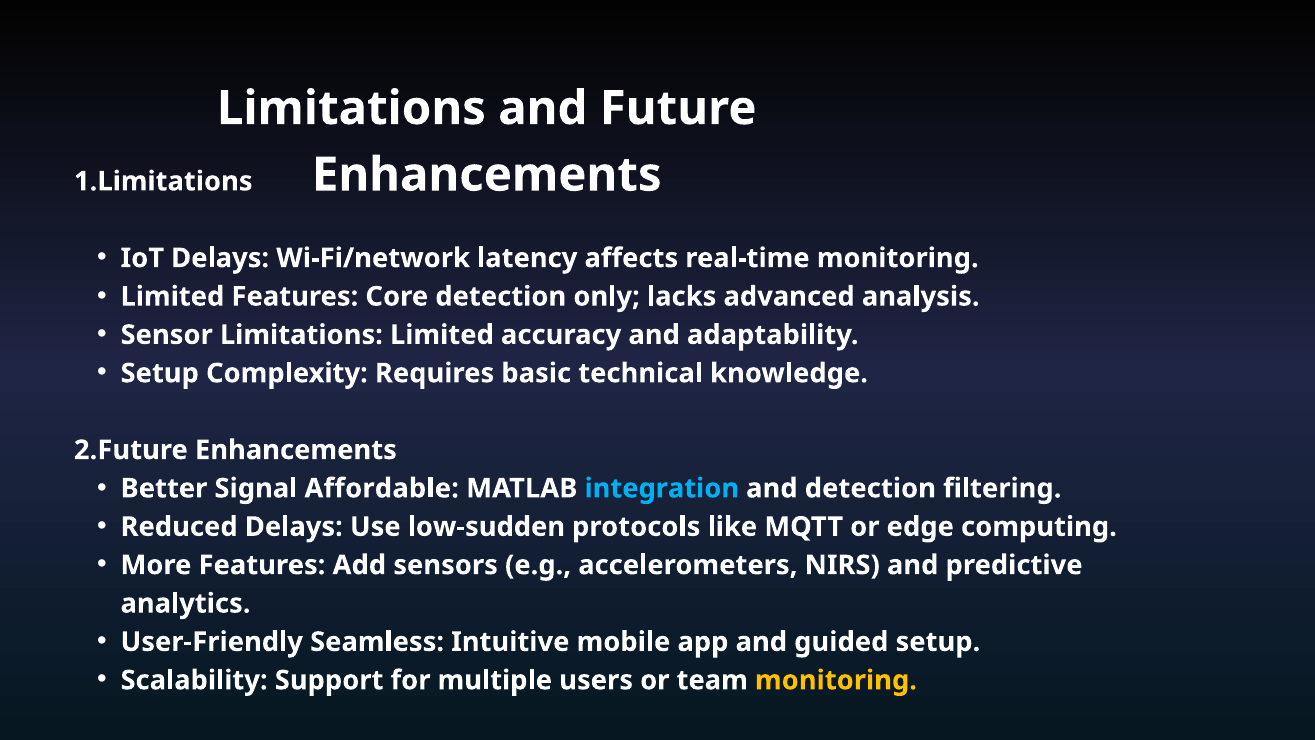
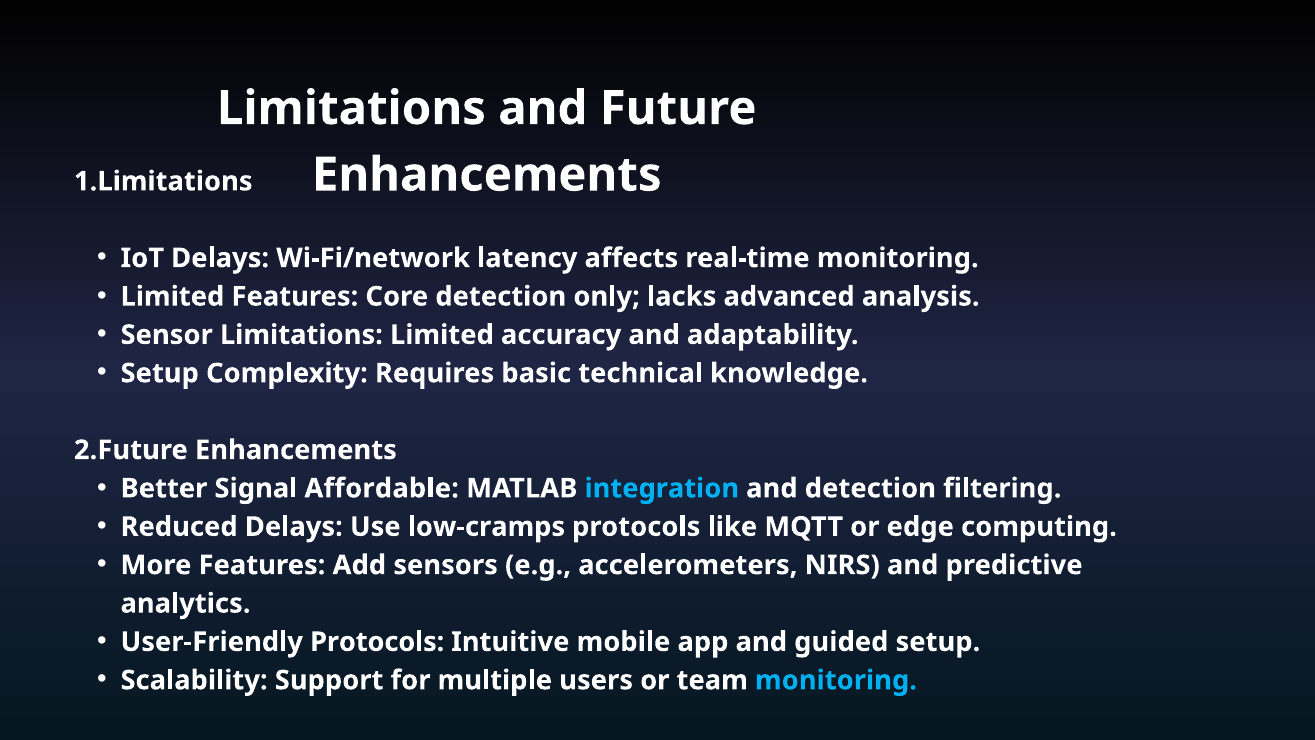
low-sudden: low-sudden -> low-cramps
User-Friendly Seamless: Seamless -> Protocols
monitoring at (836, 680) colour: yellow -> light blue
